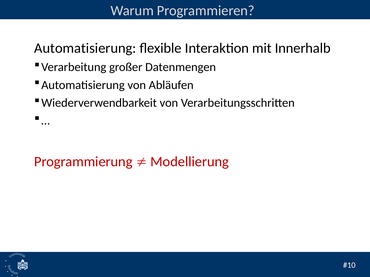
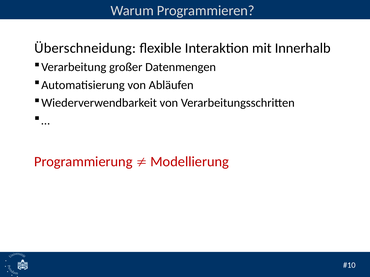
Automatisierung at (85, 48): Automatisierung -> Überschneidung
